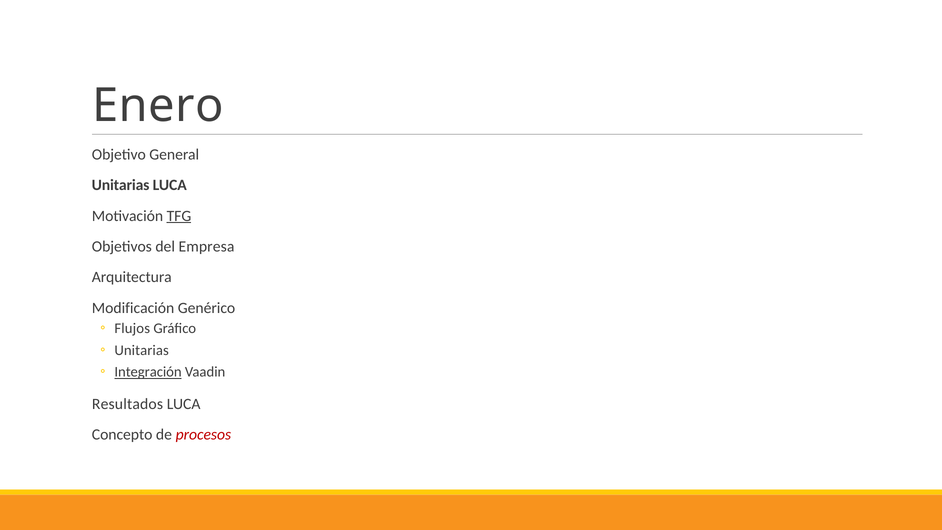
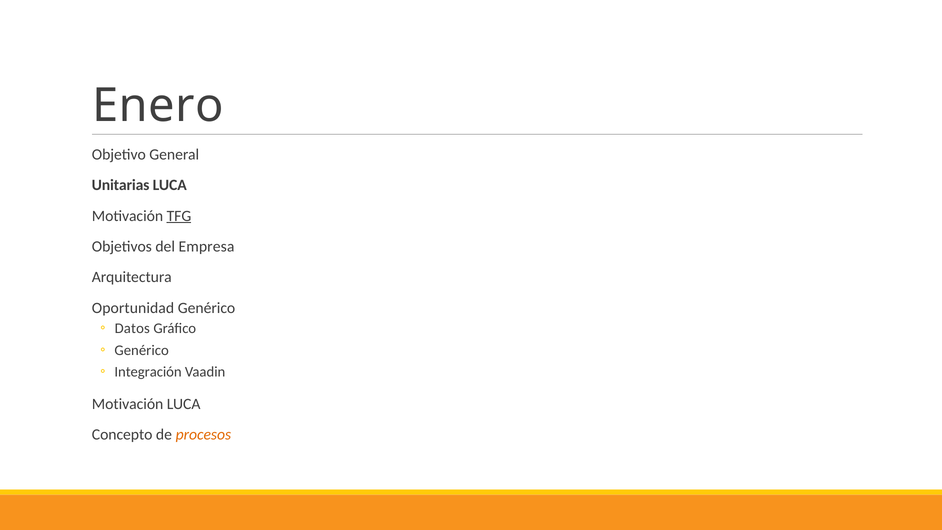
Modificación: Modificación -> Oportunidad
Flujos: Flujos -> Datos
Unitarias at (142, 350): Unitarias -> Genérico
Integración underline: present -> none
Resultados at (128, 404): Resultados -> Motivación
procesos colour: red -> orange
